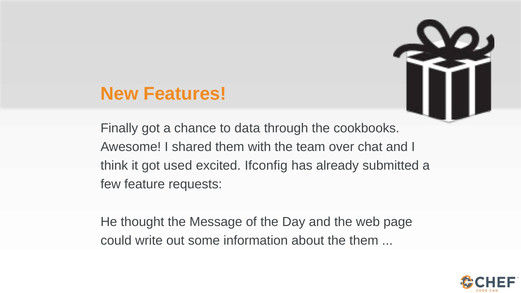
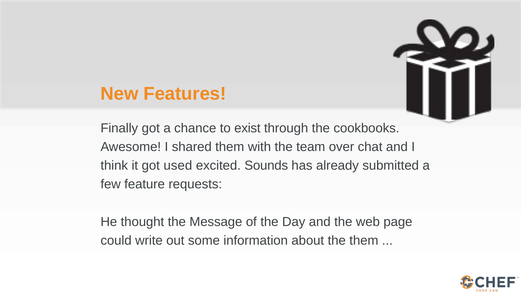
data: data -> exist
Ifconfig: Ifconfig -> Sounds
